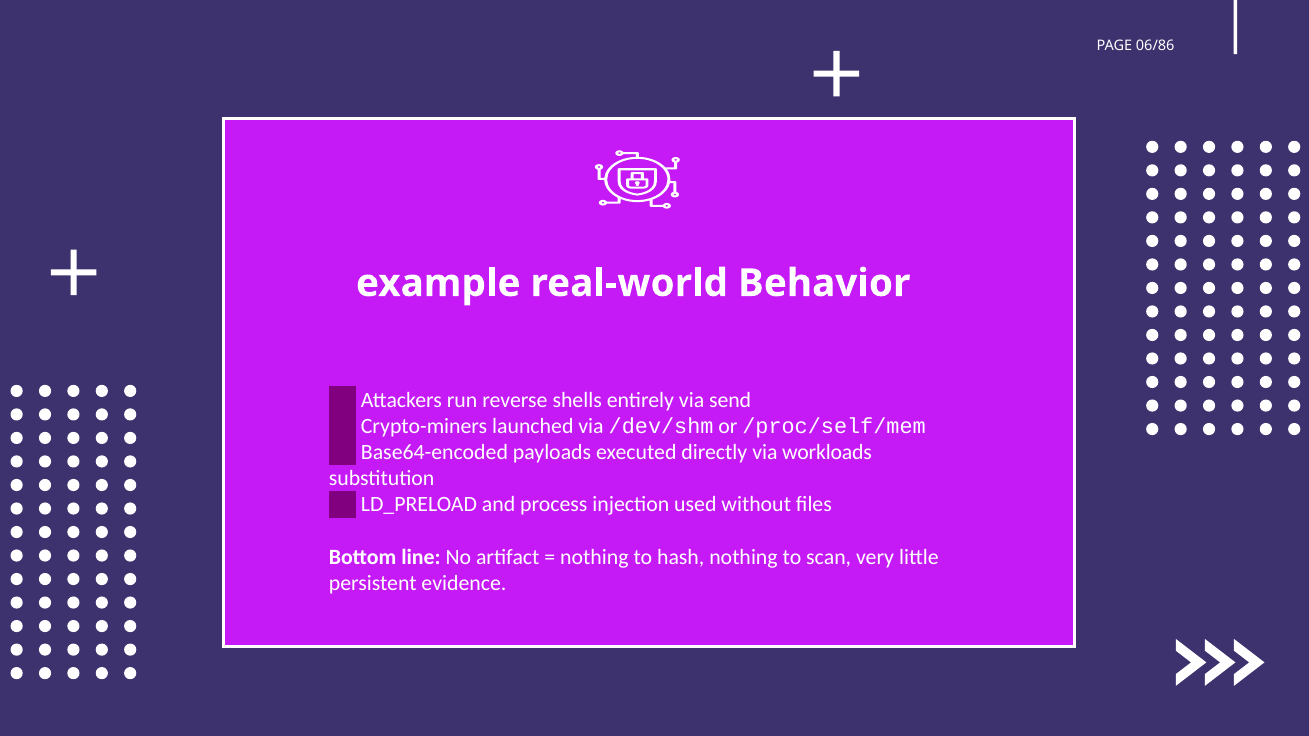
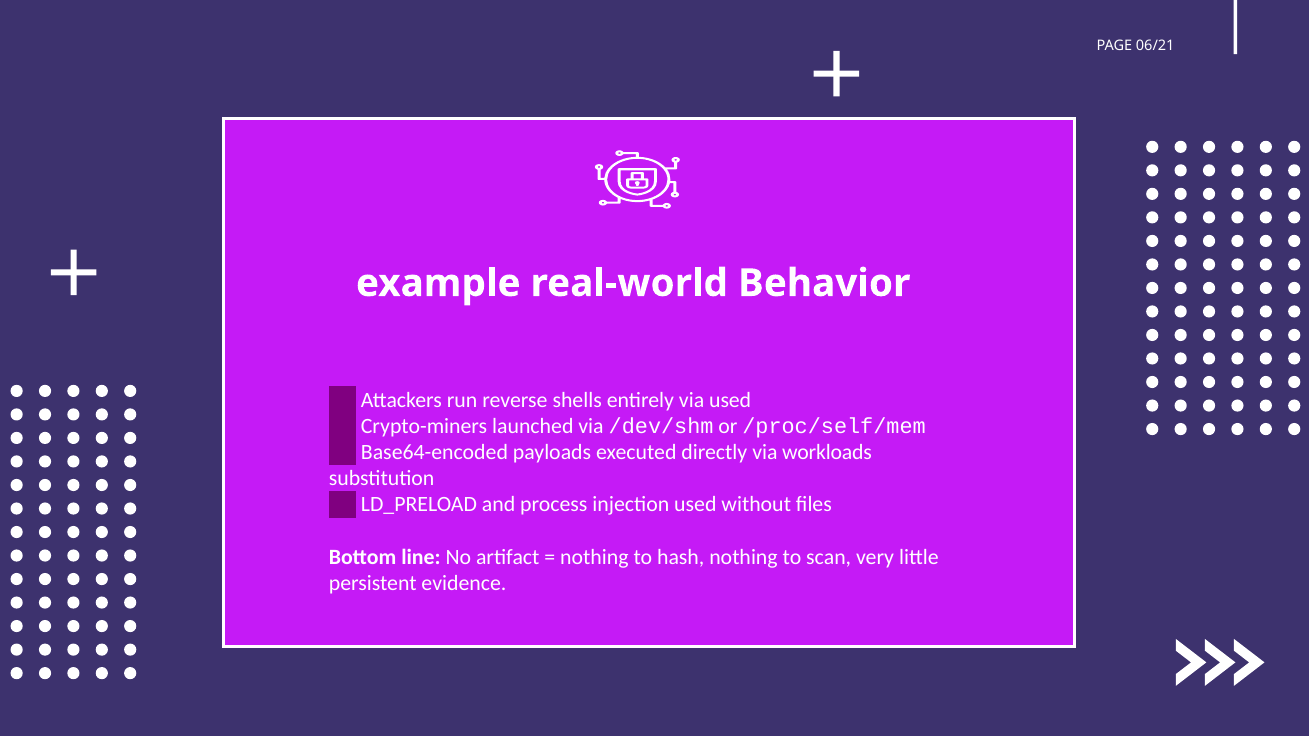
06/86: 06/86 -> 06/21
via send: send -> used
